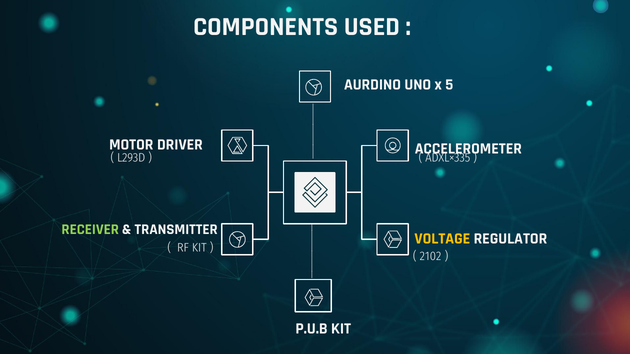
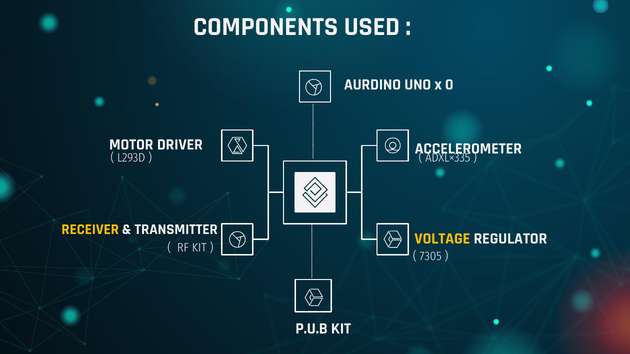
5: 5 -> 0
RECEIVER colour: light green -> yellow
2102: 2102 -> 7305
